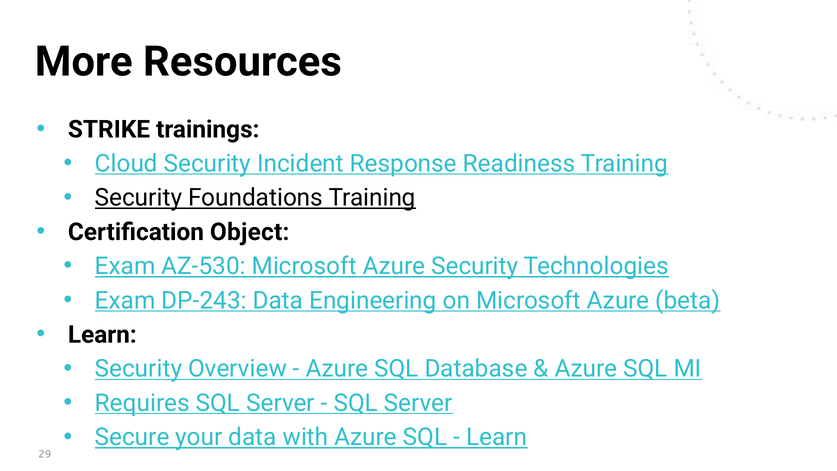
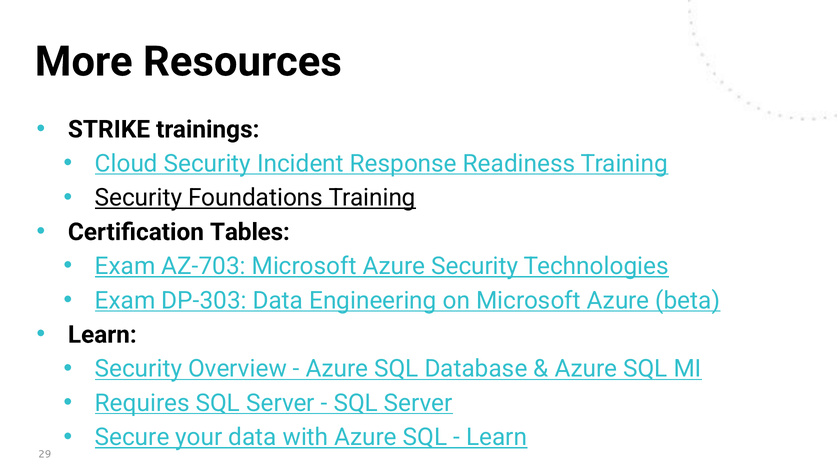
Object: Object -> Tables
AZ-530: AZ-530 -> AZ-703
DP-243: DP-243 -> DP-303
